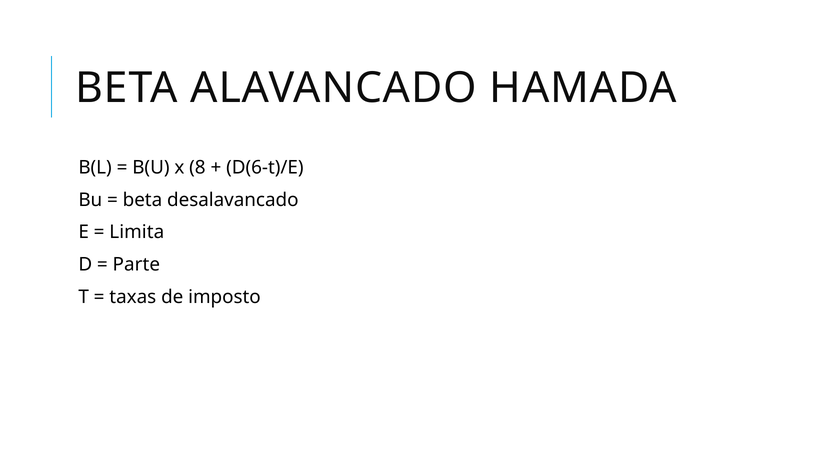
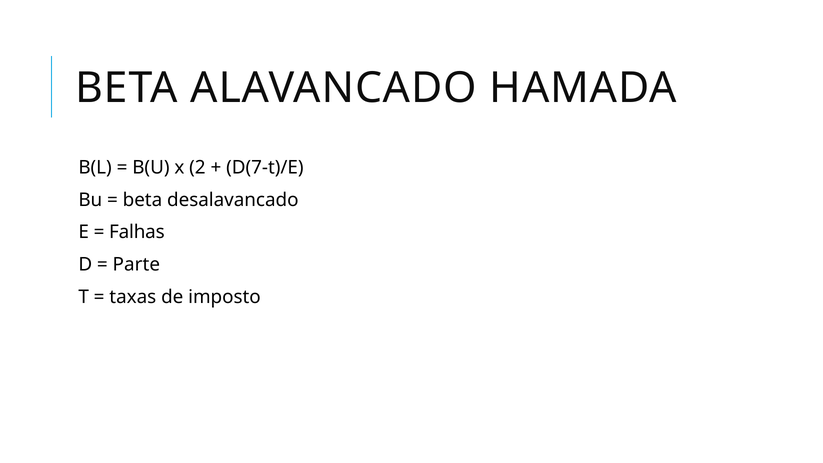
8: 8 -> 2
D(6-t)/E: D(6-t)/E -> D(7-t)/E
Limita: Limita -> Falhas
